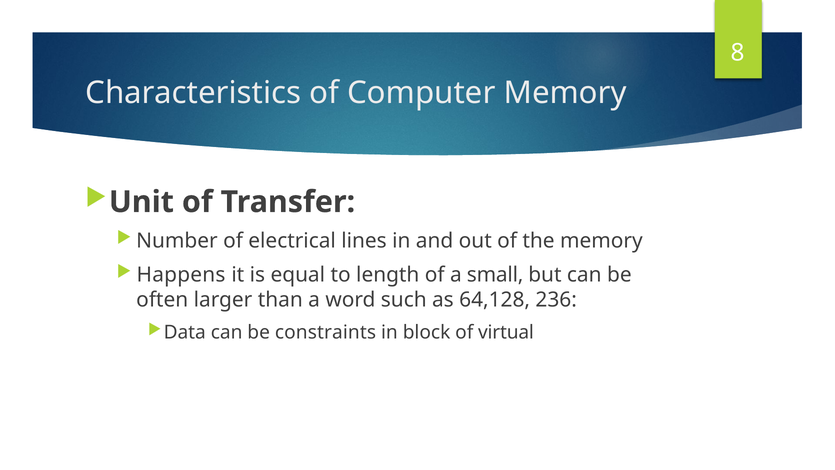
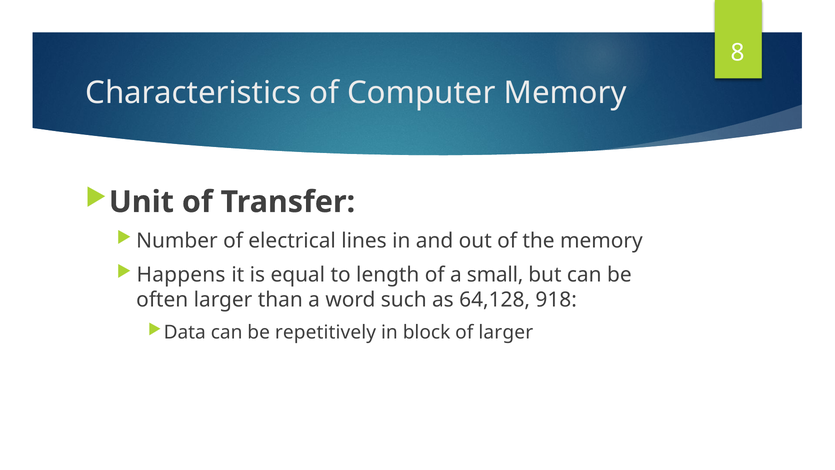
236: 236 -> 918
constraints: constraints -> repetitively
of virtual: virtual -> larger
